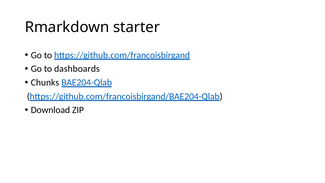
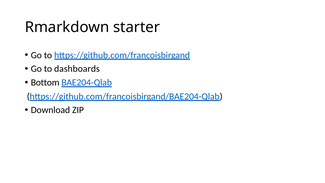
Chunks: Chunks -> Bottom
